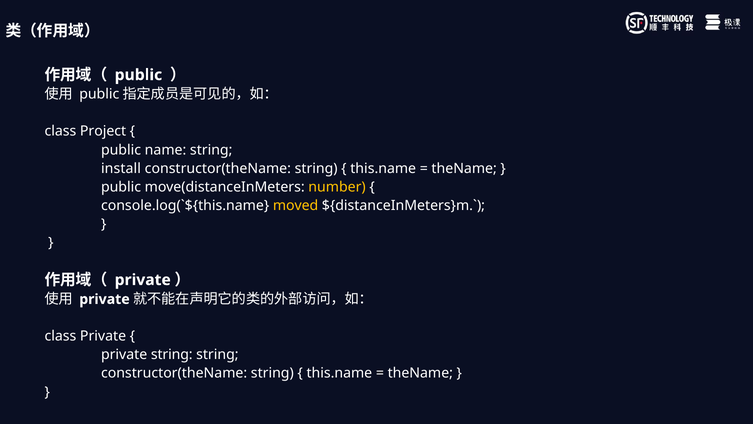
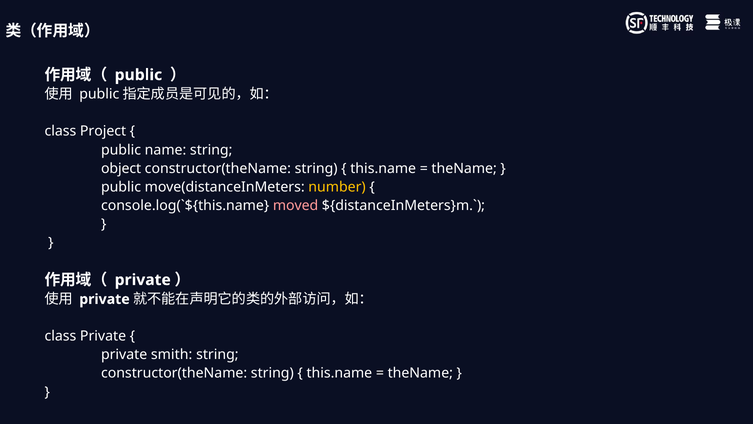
install: install -> object
moved colour: yellow -> pink
private string: string -> smith
